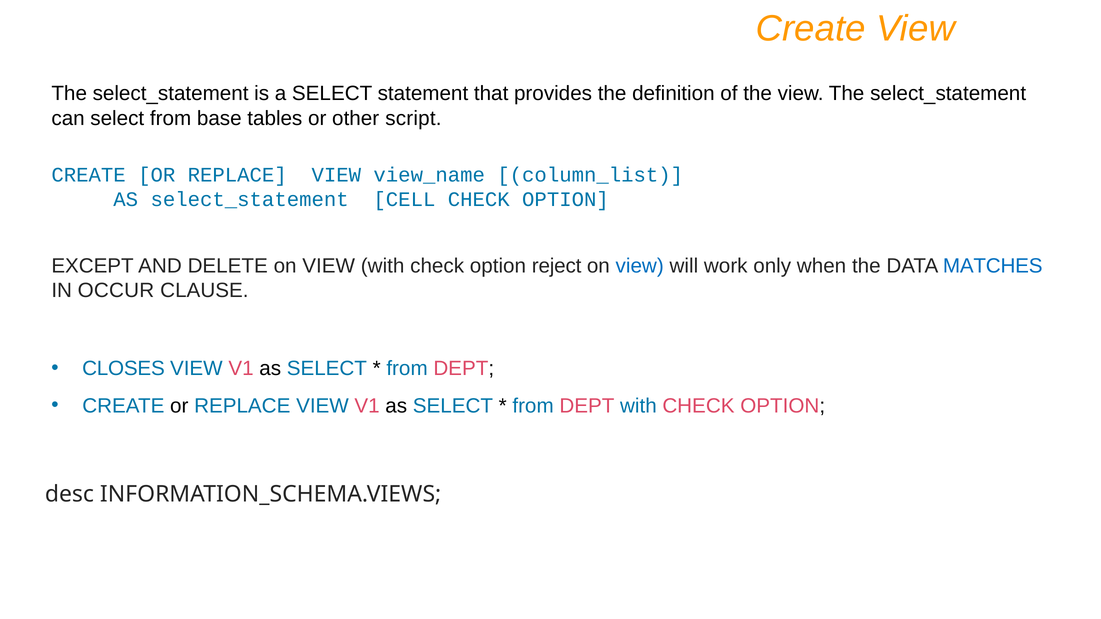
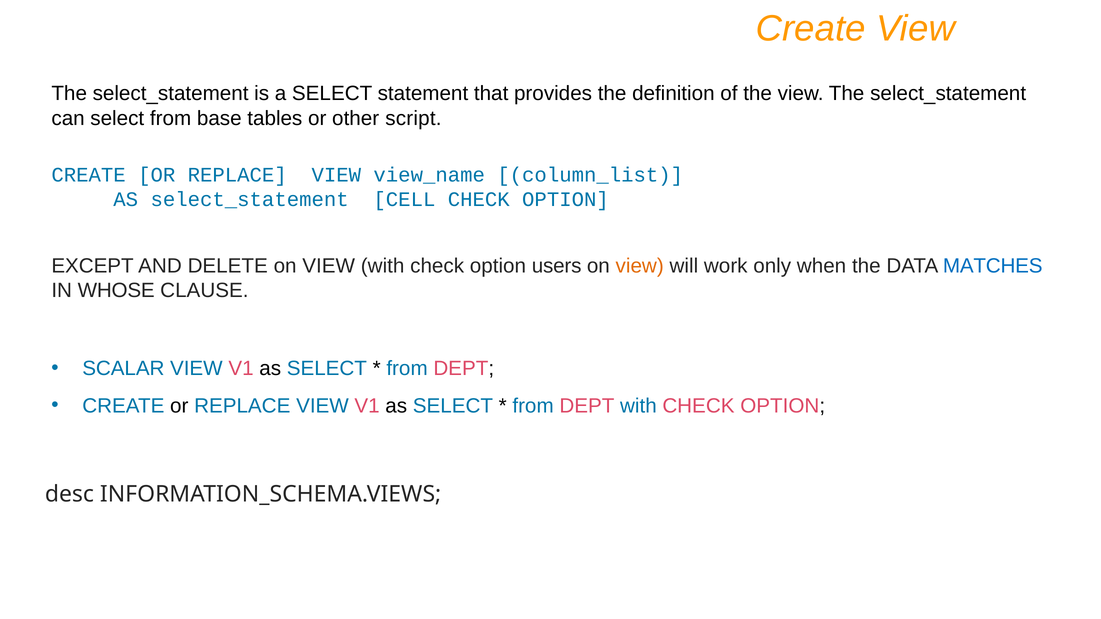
reject: reject -> users
view at (640, 266) colour: blue -> orange
OCCUR: OCCUR -> WHOSE
CLOSES: CLOSES -> SCALAR
